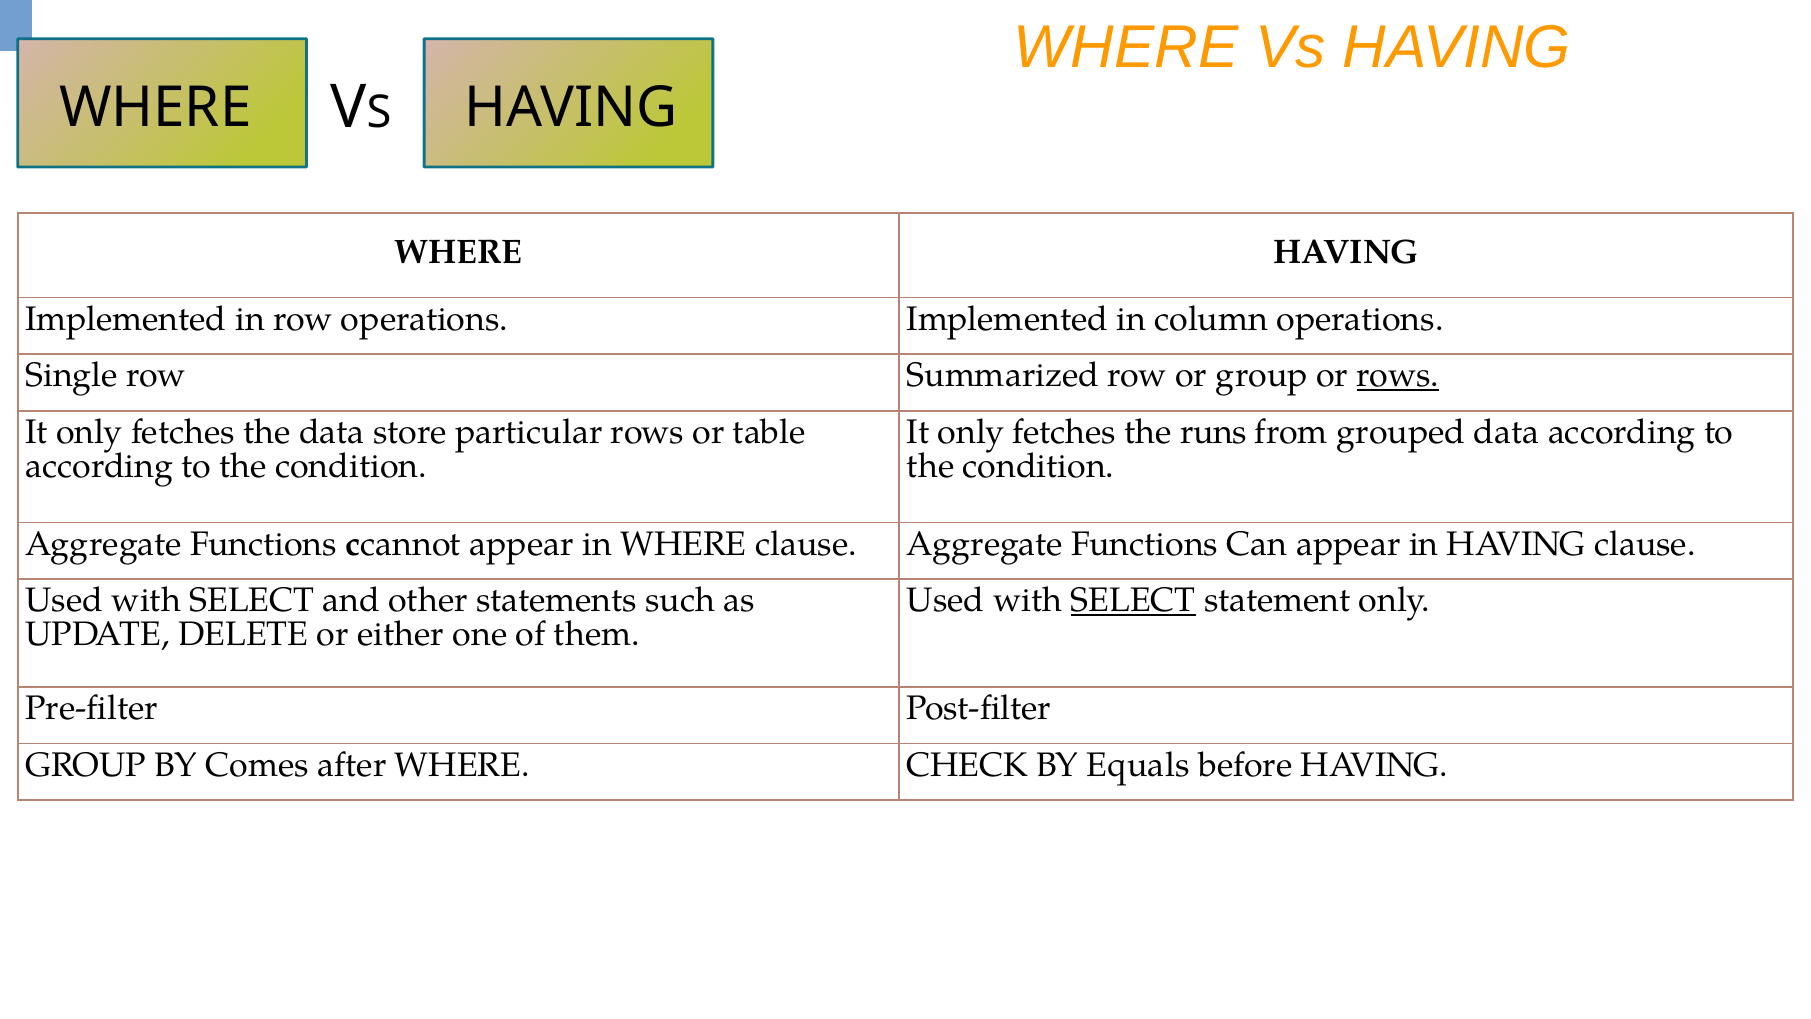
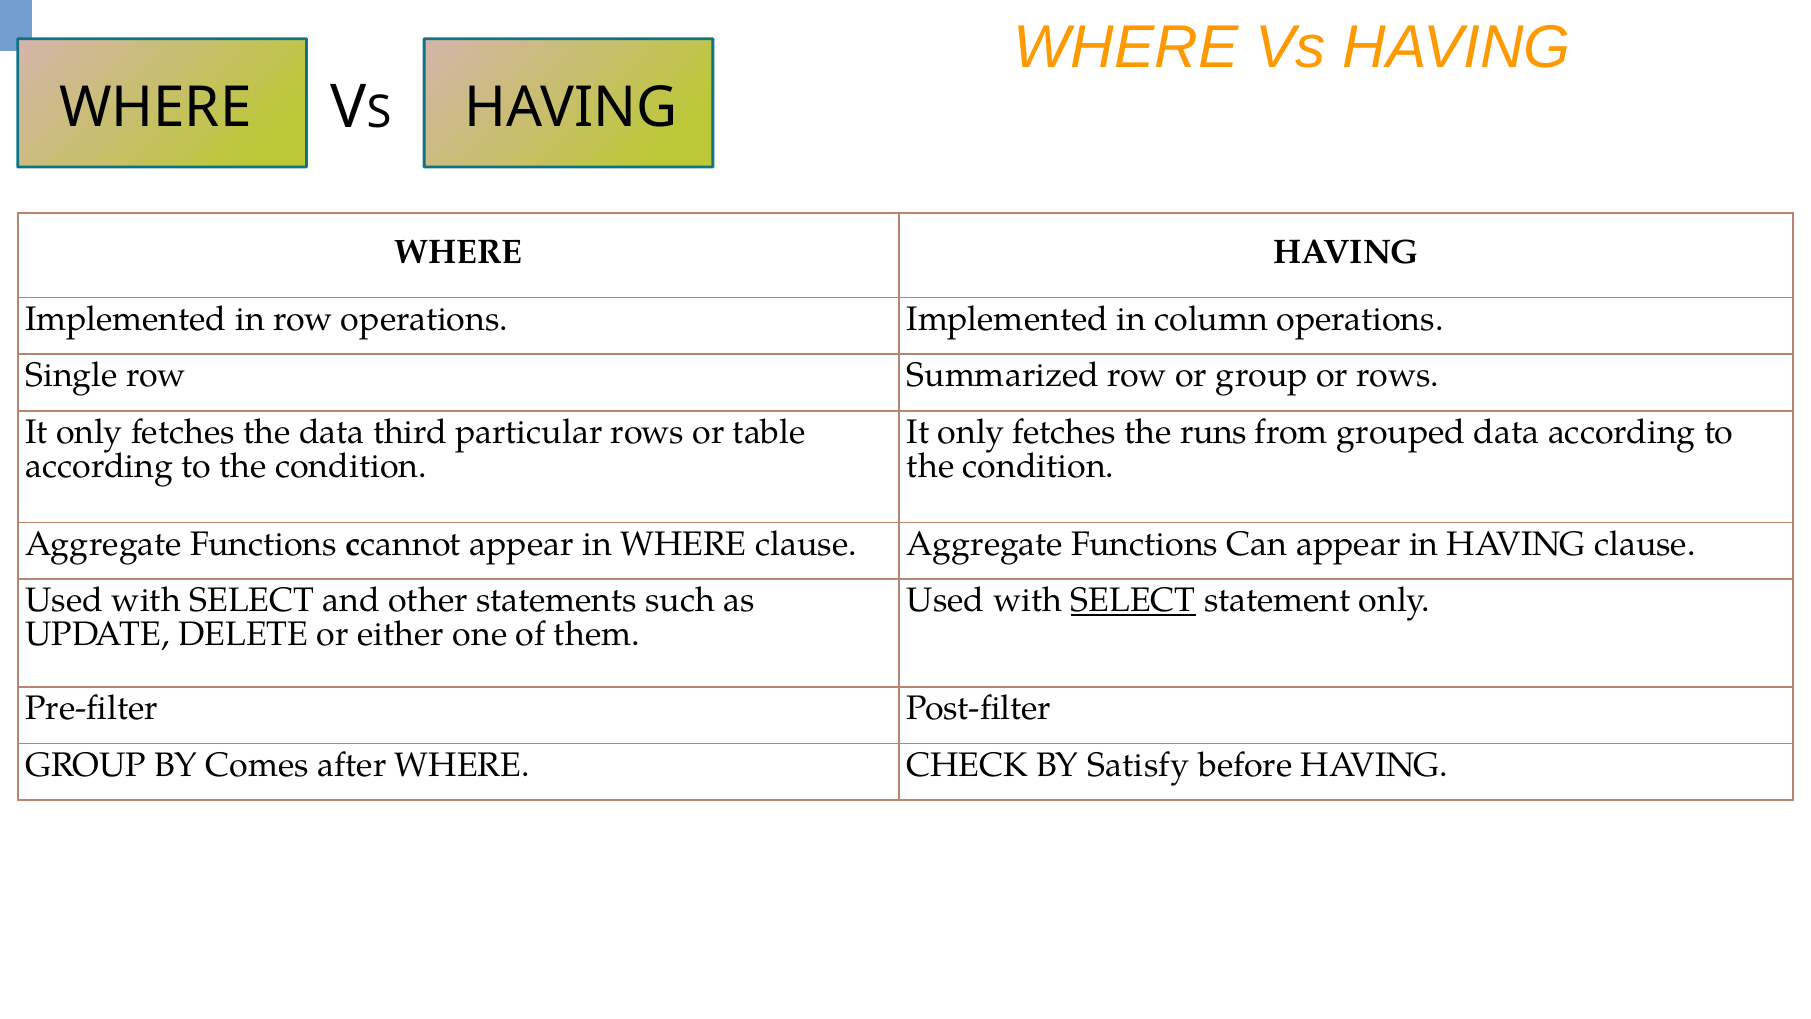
rows at (1398, 376) underline: present -> none
store: store -> third
Equals: Equals -> Satisfy
